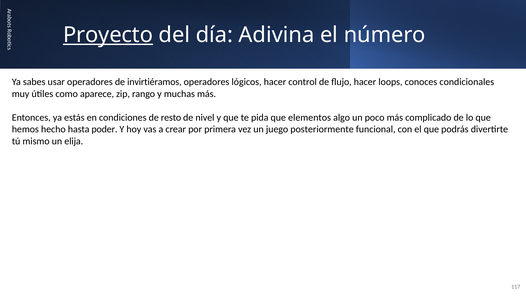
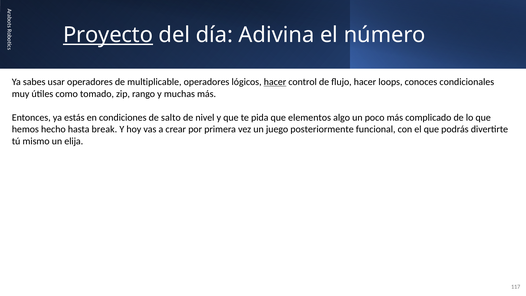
invirtiéramos: invirtiéramos -> multiplicable
hacer at (275, 82) underline: none -> present
aparece: aparece -> tomado
resto: resto -> salto
poder: poder -> break
